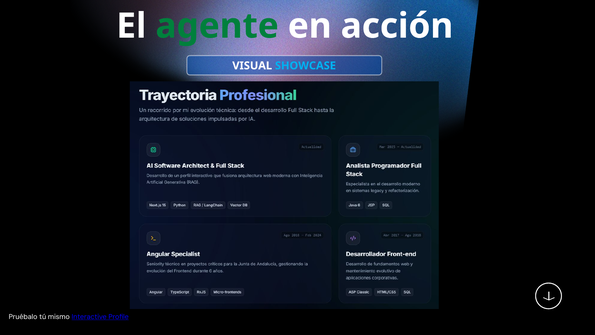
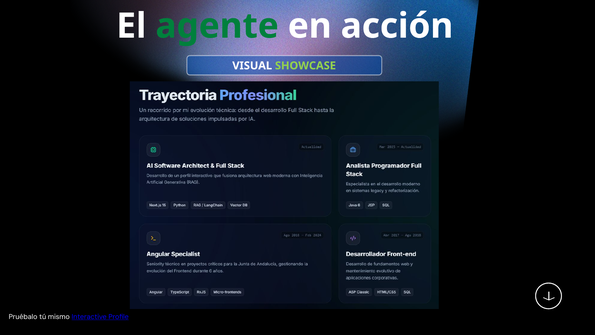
SHOWCASE colour: light blue -> light green
